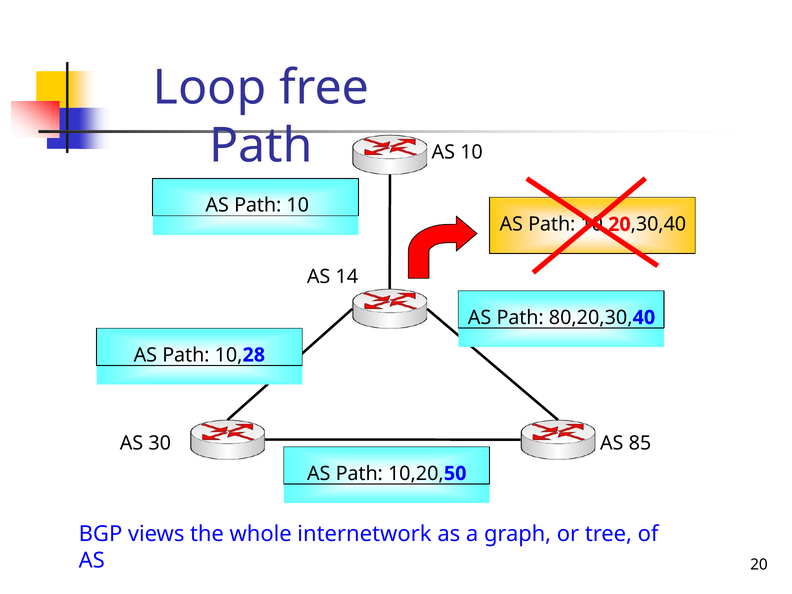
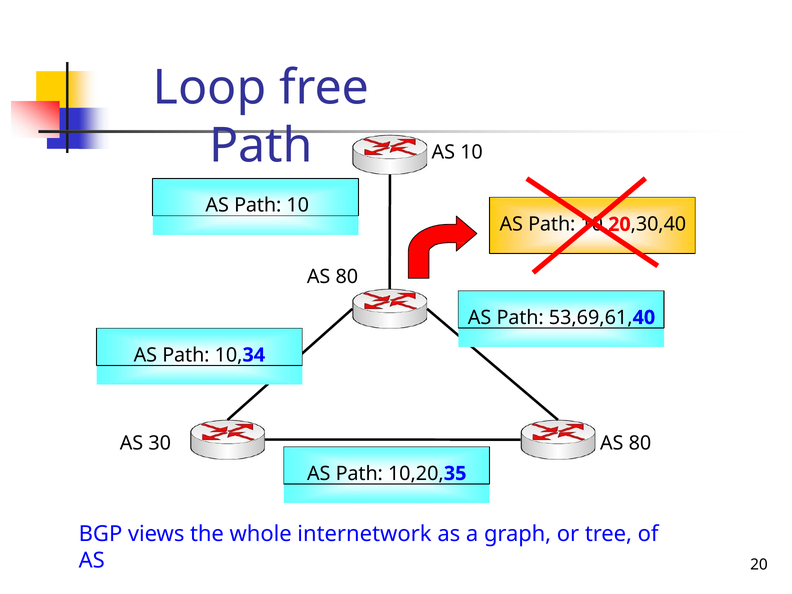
14 at (347, 277): 14 -> 80
80,20,30: 80,20,30 -> 53,69,61
28: 28 -> 34
30 AS 85: 85 -> 80
50: 50 -> 35
